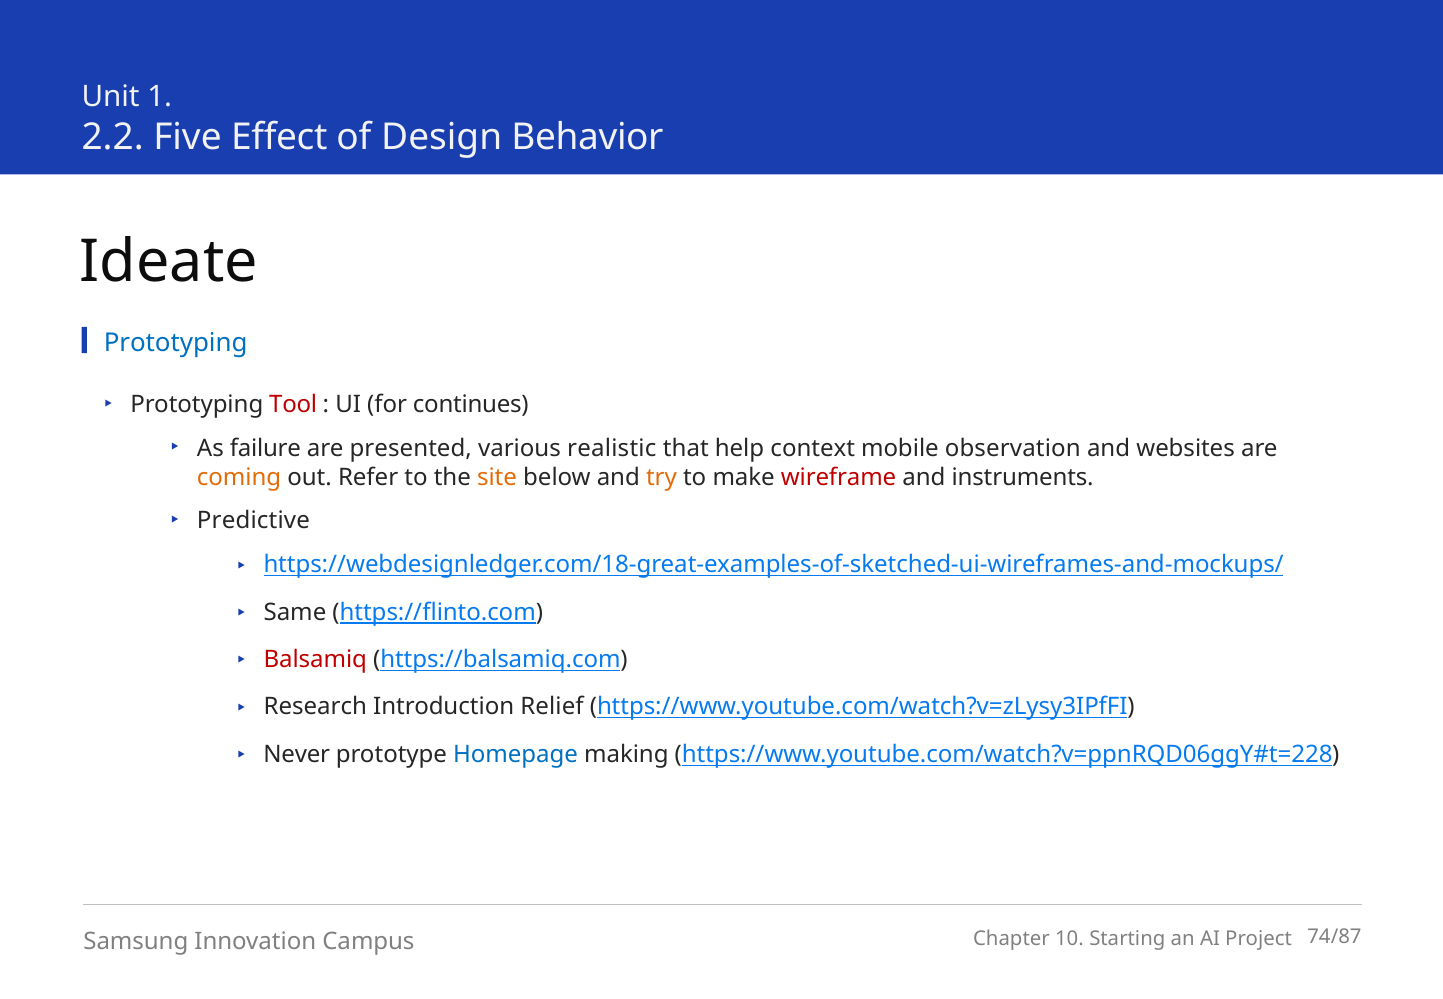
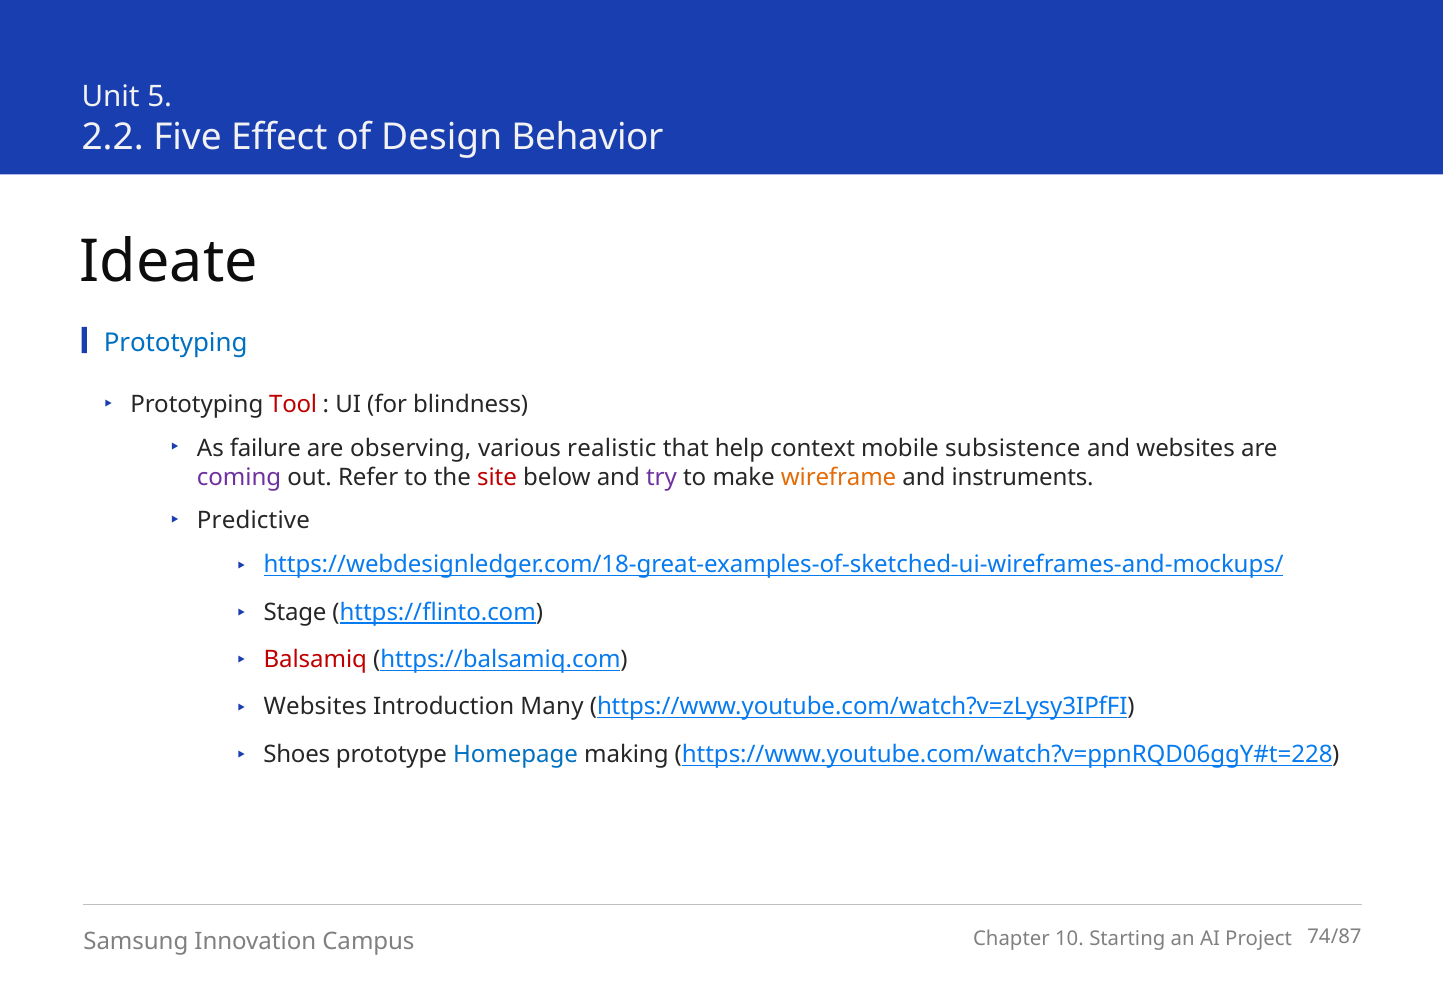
1: 1 -> 5
continues: continues -> blindness
presented: presented -> observing
observation: observation -> subsistence
coming colour: orange -> purple
site colour: orange -> red
try colour: orange -> purple
wireframe colour: red -> orange
Same: Same -> Stage
Research at (315, 707): Research -> Websites
Relief: Relief -> Many
Never: Never -> Shoes
